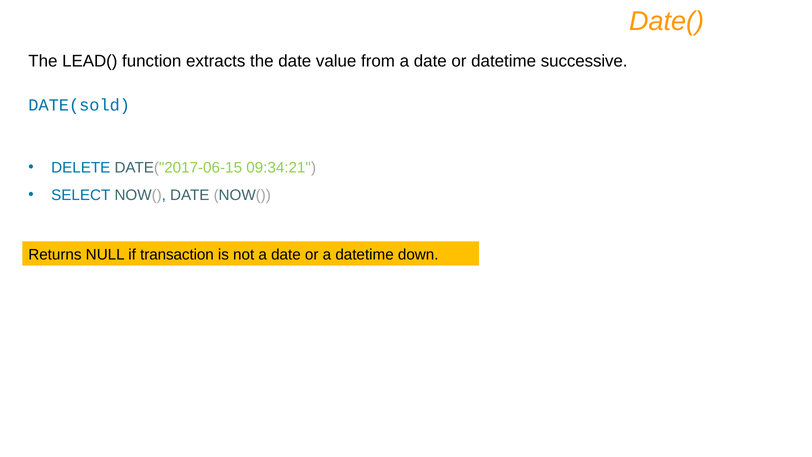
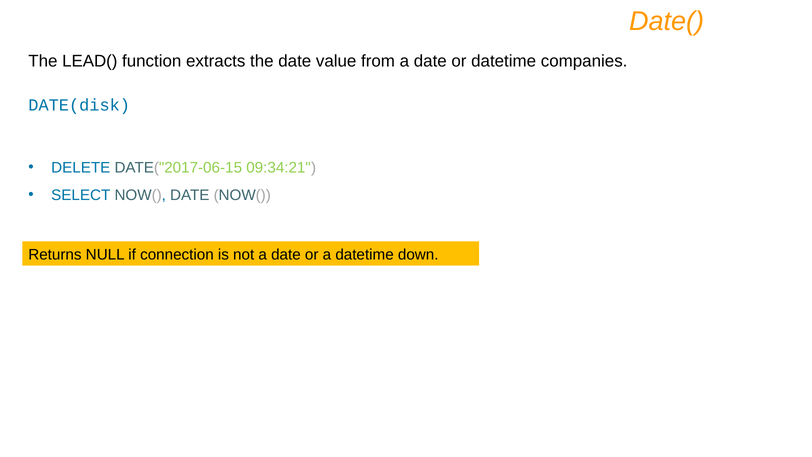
successive: successive -> companies
DATE(sold: DATE(sold -> DATE(disk
transaction: transaction -> connection
